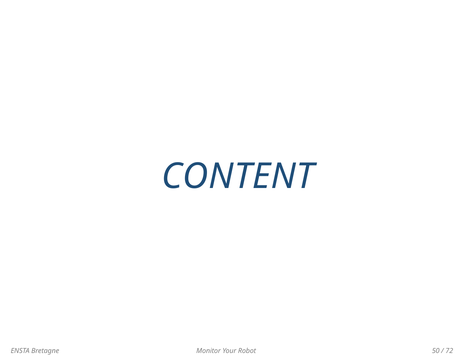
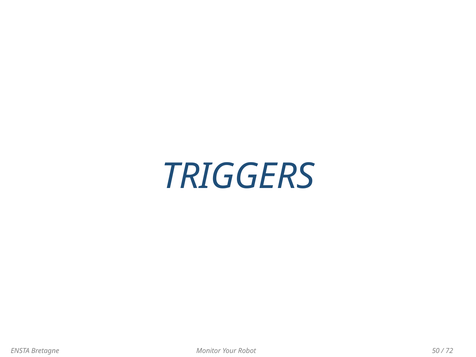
CONTENT: CONTENT -> TRIGGERS
